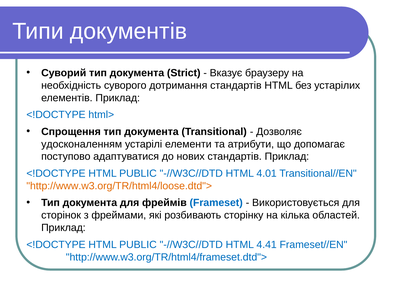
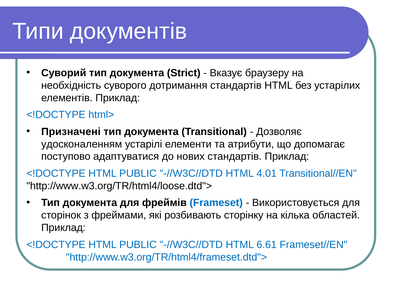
Спрощення: Спрощення -> Призначені
http://www.w3.org/TR/html4/loose.dtd"> colour: orange -> black
4.41: 4.41 -> 6.61
